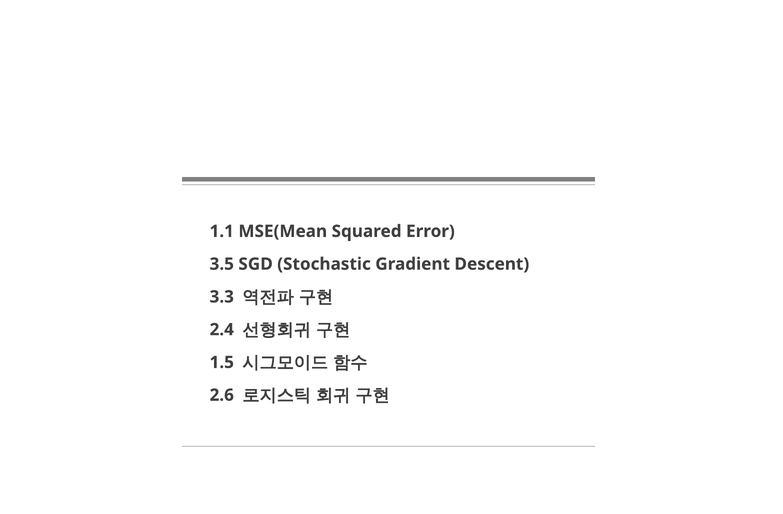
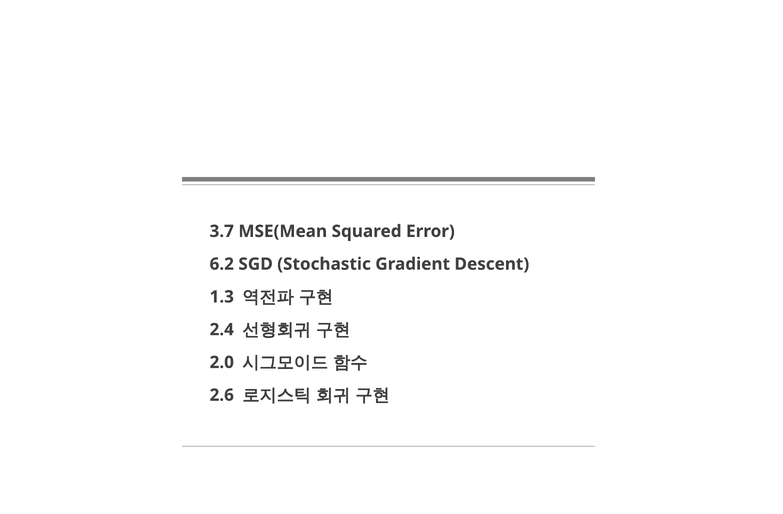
1.1: 1.1 -> 3.7
3.5: 3.5 -> 6.2
3.3: 3.3 -> 1.3
1.5: 1.5 -> 2.0
